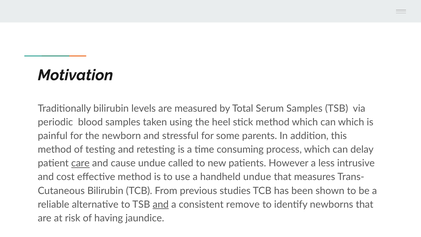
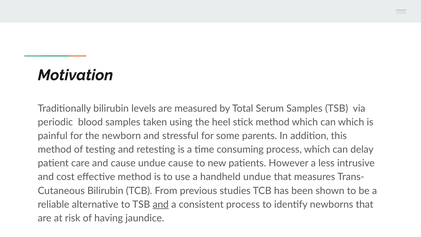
care underline: present -> none
undue called: called -> cause
consistent remove: remove -> process
